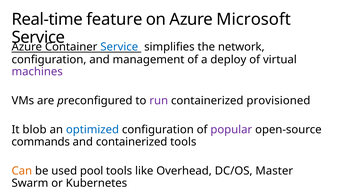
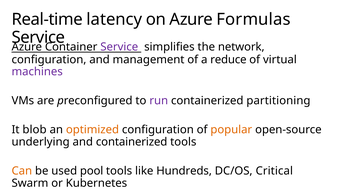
feature: feature -> latency
Microsoft: Microsoft -> Formulas
Service at (119, 47) colour: blue -> purple
deploy: deploy -> reduce
provisioned: provisioned -> partitioning
optimized colour: blue -> orange
popular colour: purple -> orange
commands: commands -> underlying
Overhead: Overhead -> Hundreds
Master: Master -> Critical
